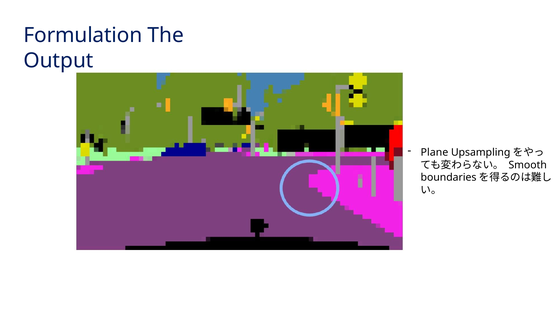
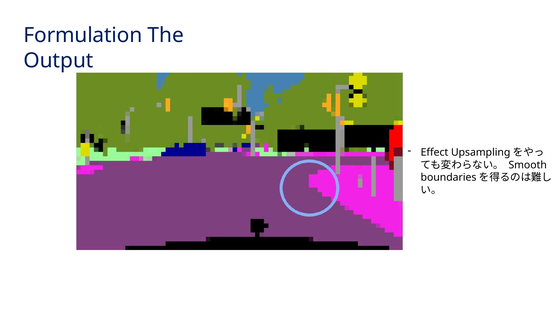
Plane: Plane -> Effect
